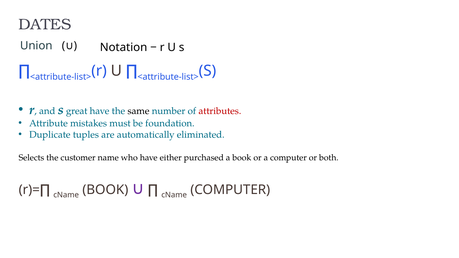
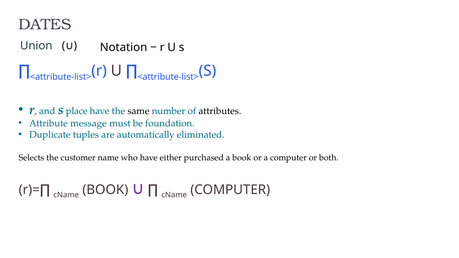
great: great -> place
attributes colour: red -> black
mistakes: mistakes -> message
